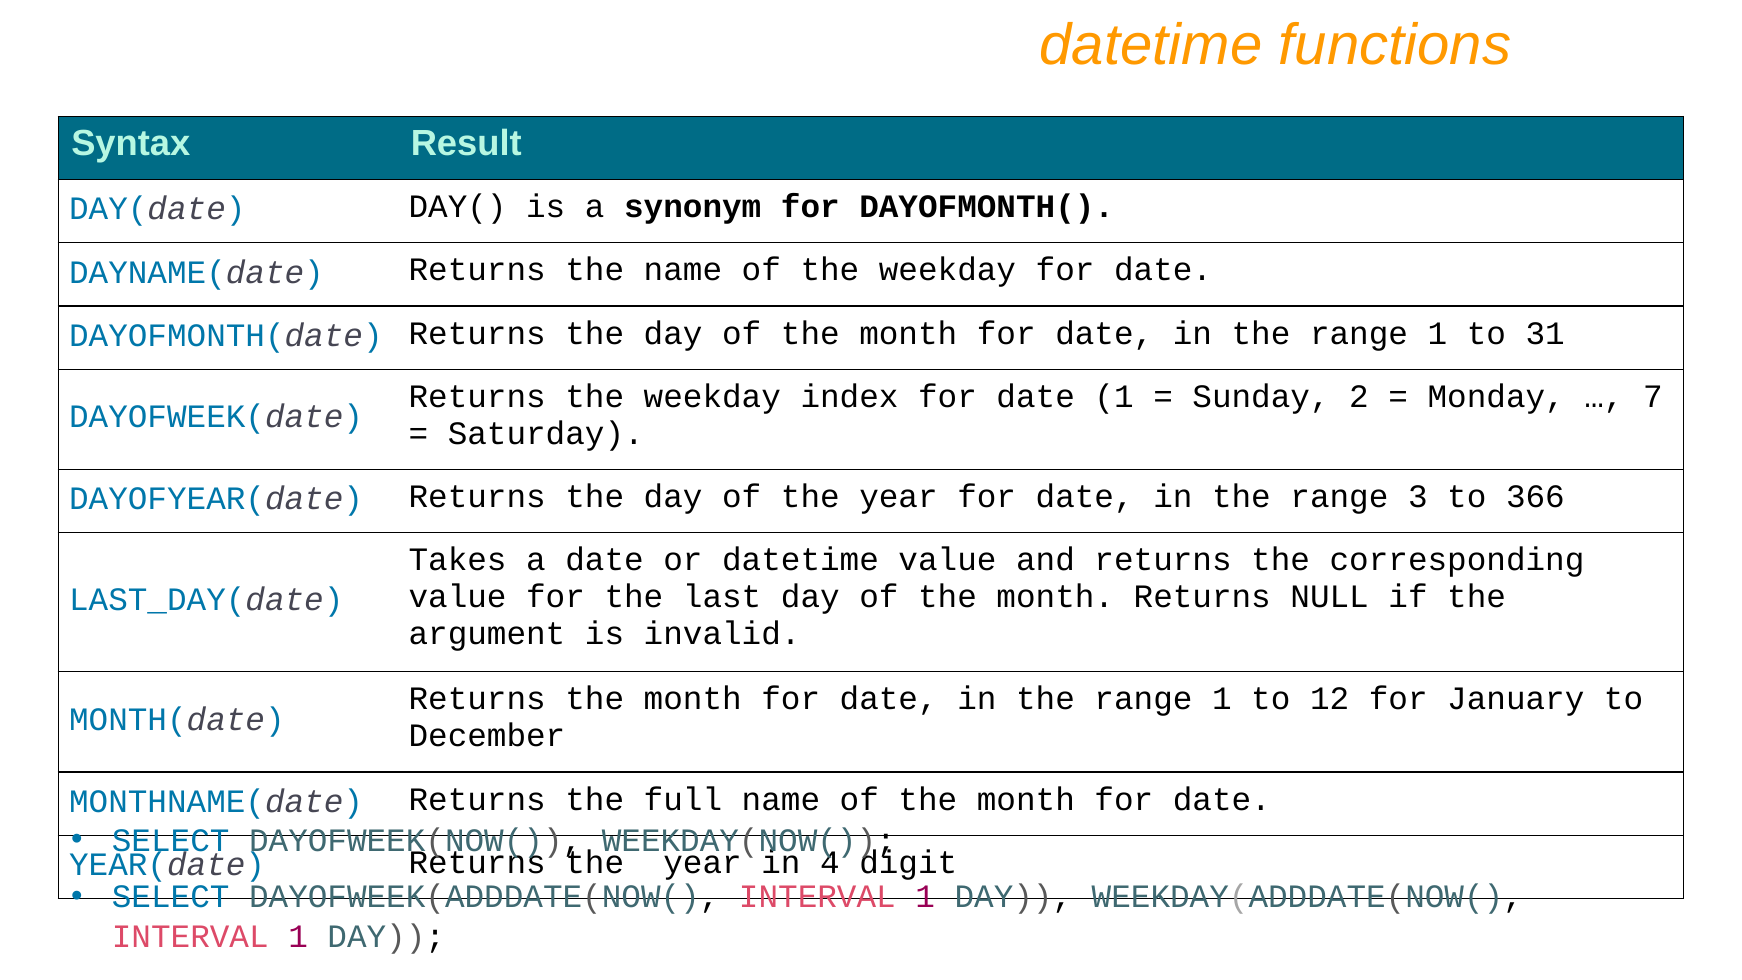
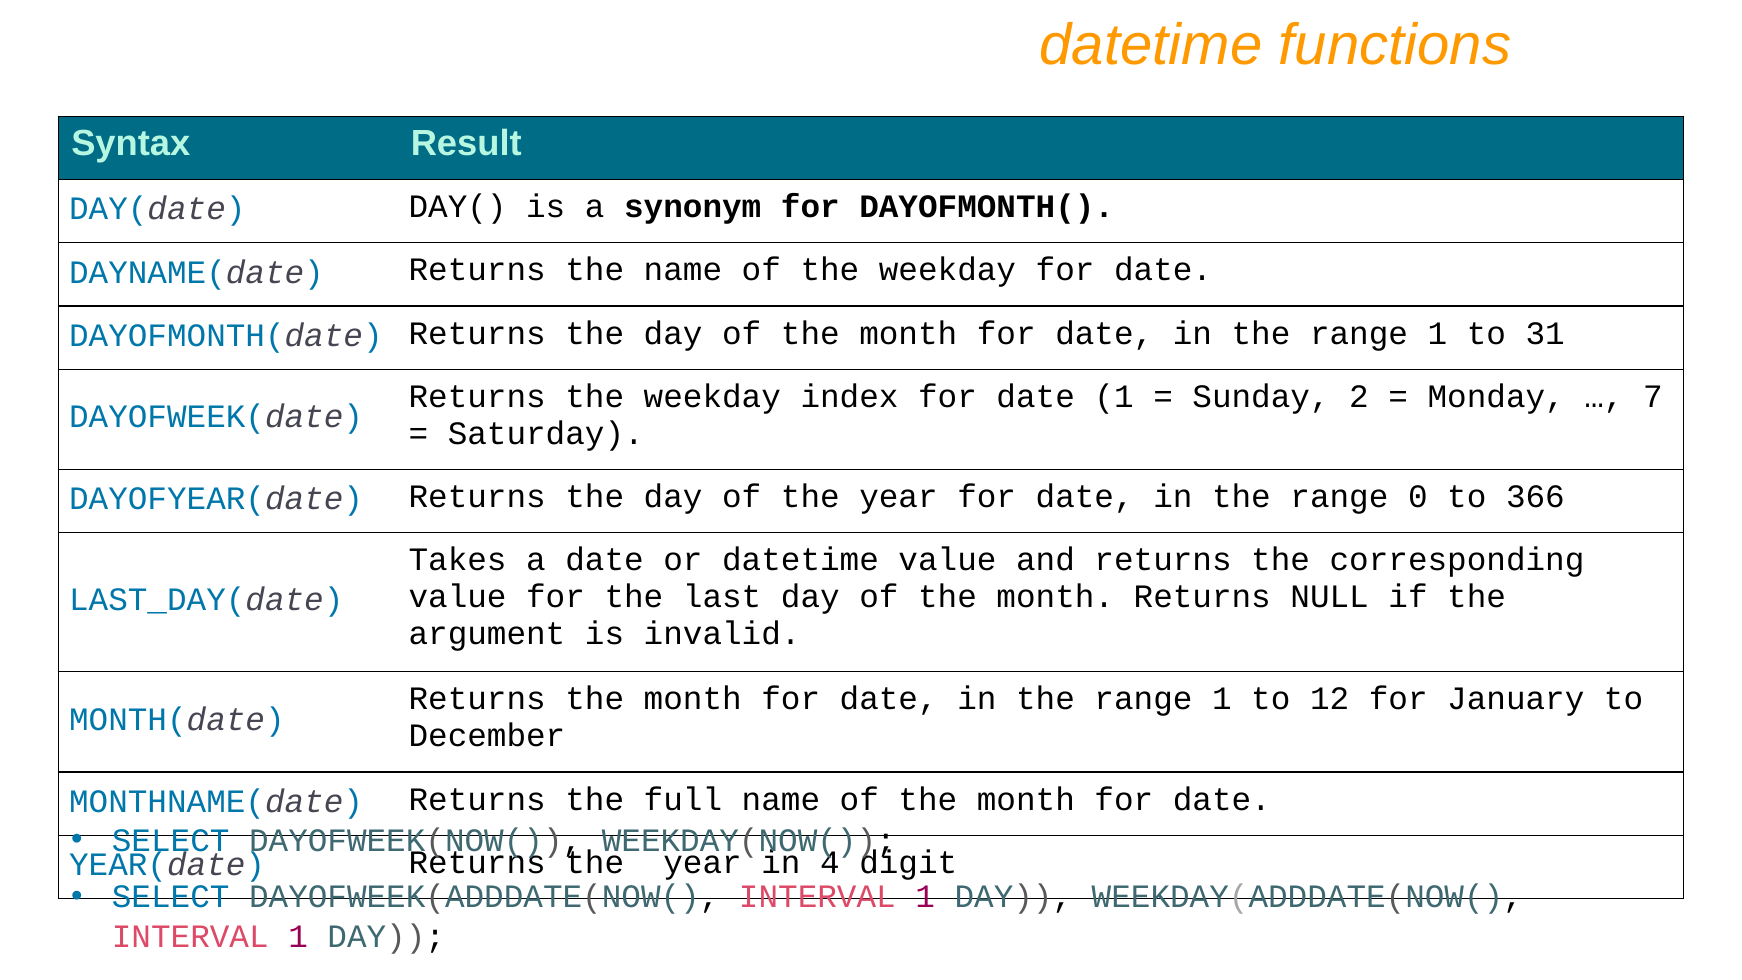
3: 3 -> 0
